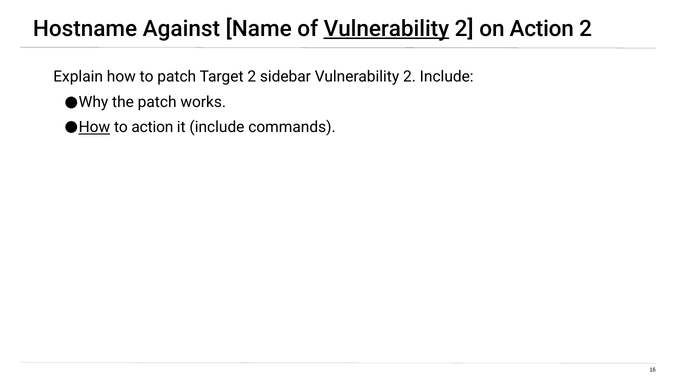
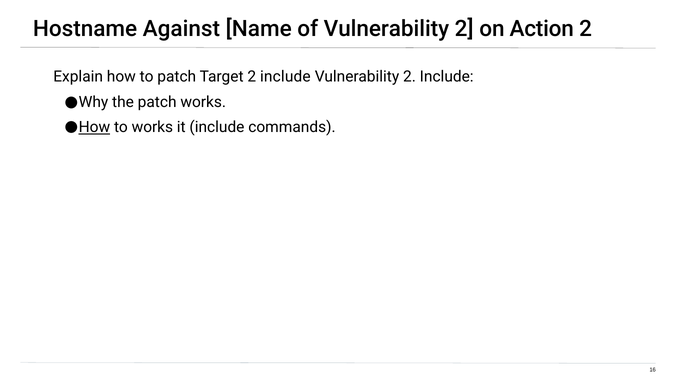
Vulnerability at (386, 29) underline: present -> none
Target 2 sidebar: sidebar -> include
to action: action -> works
